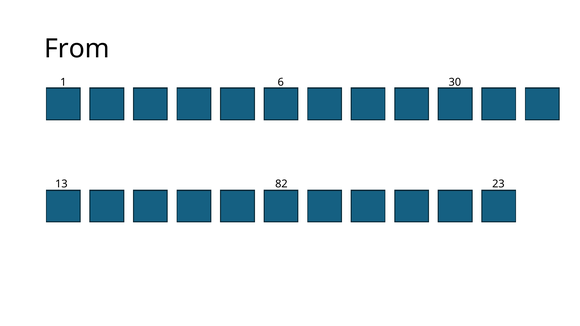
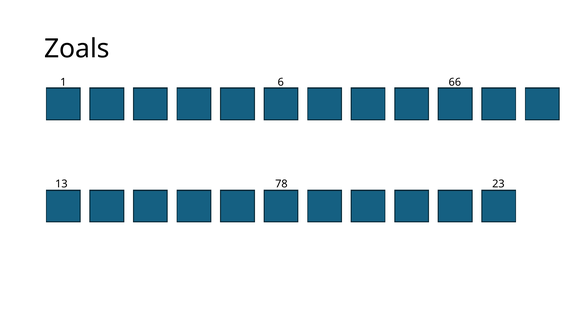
From: From -> Zoals
30: 30 -> 66
82: 82 -> 78
